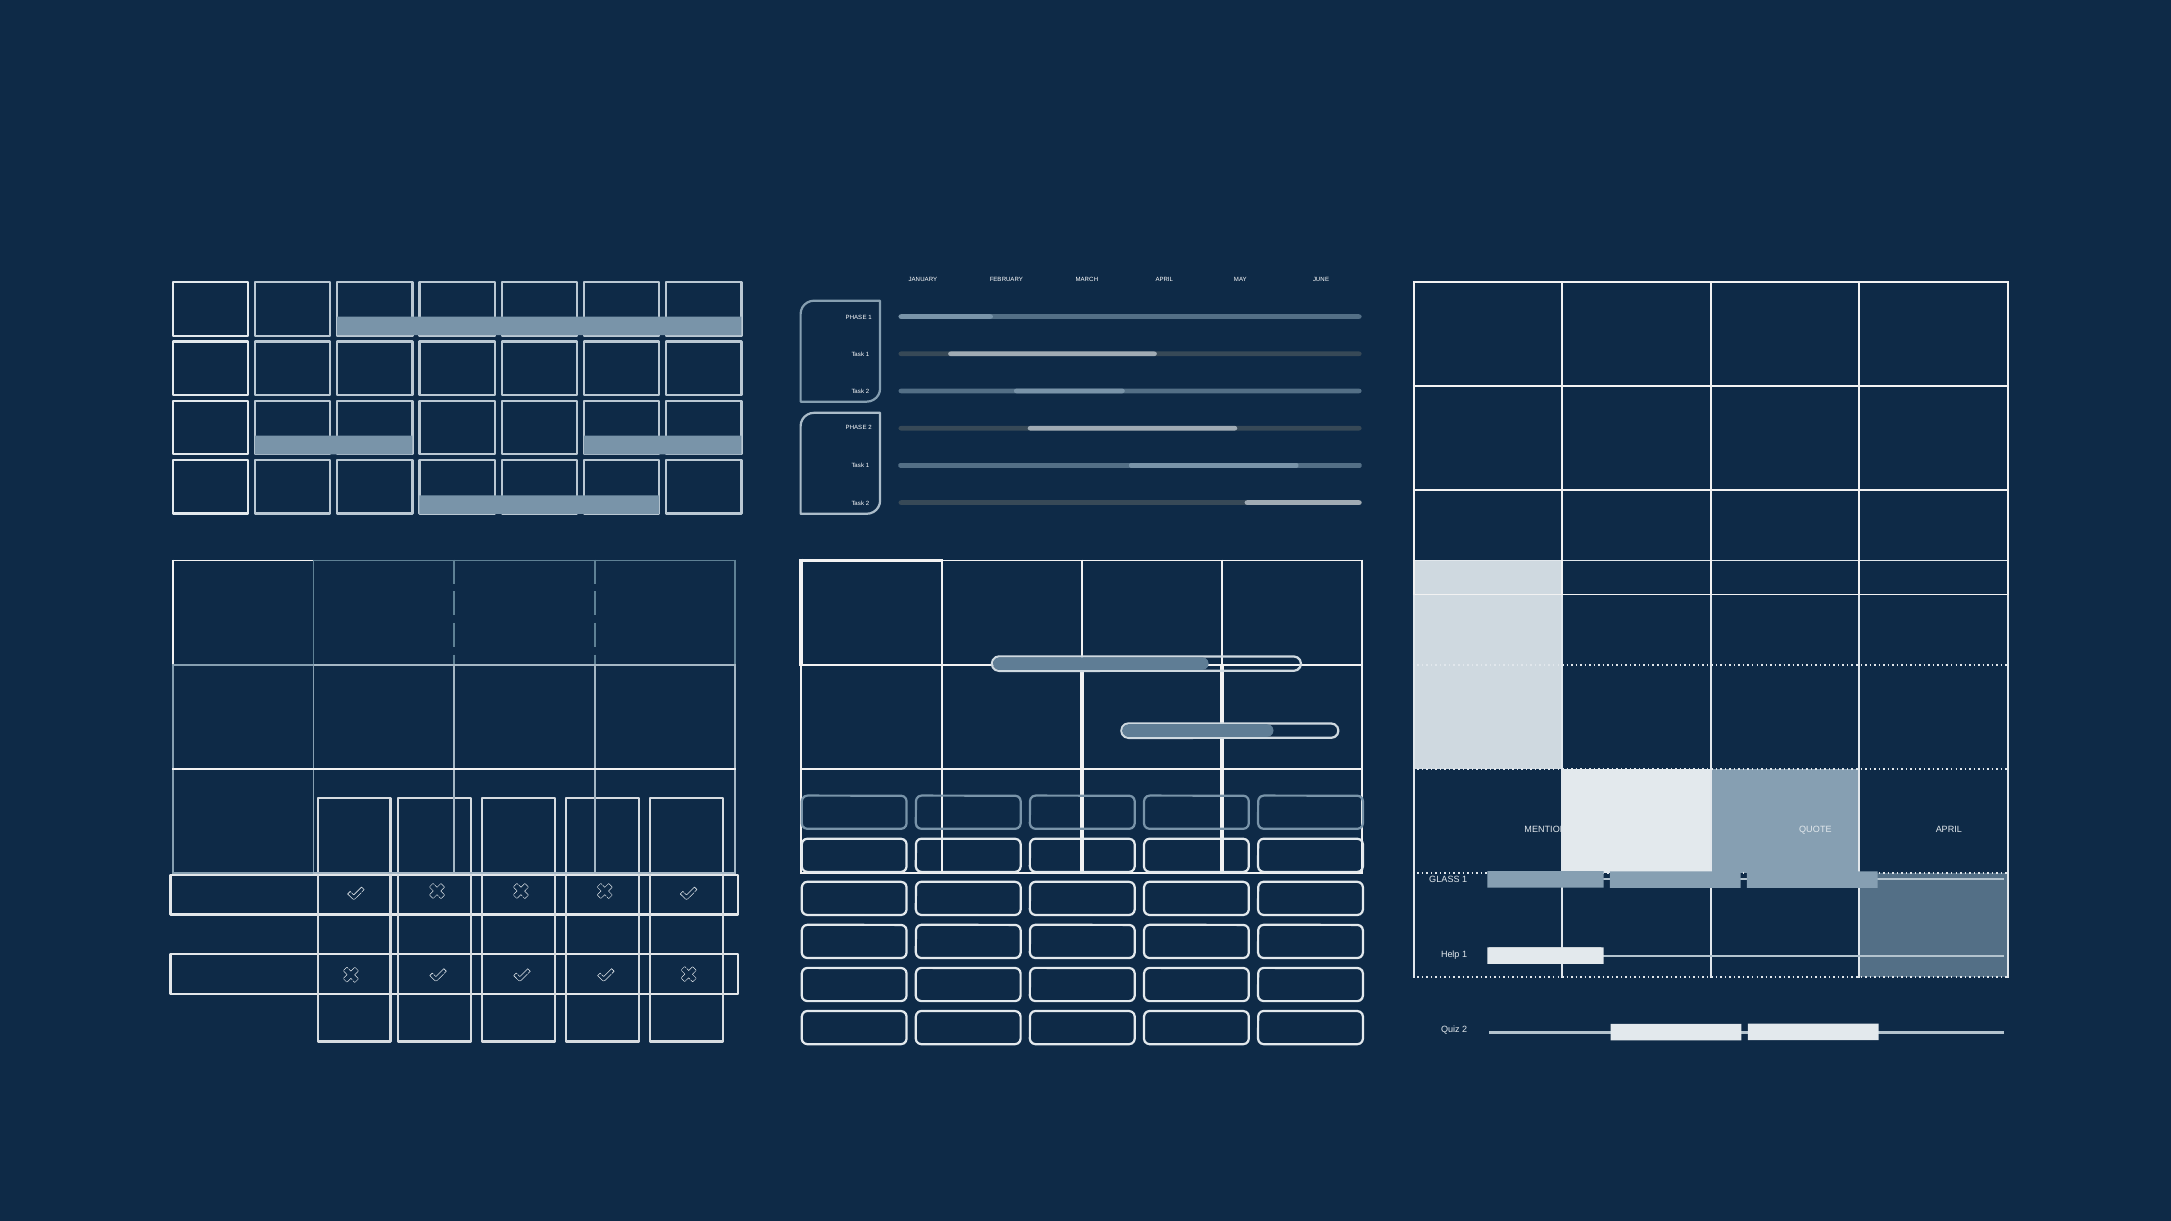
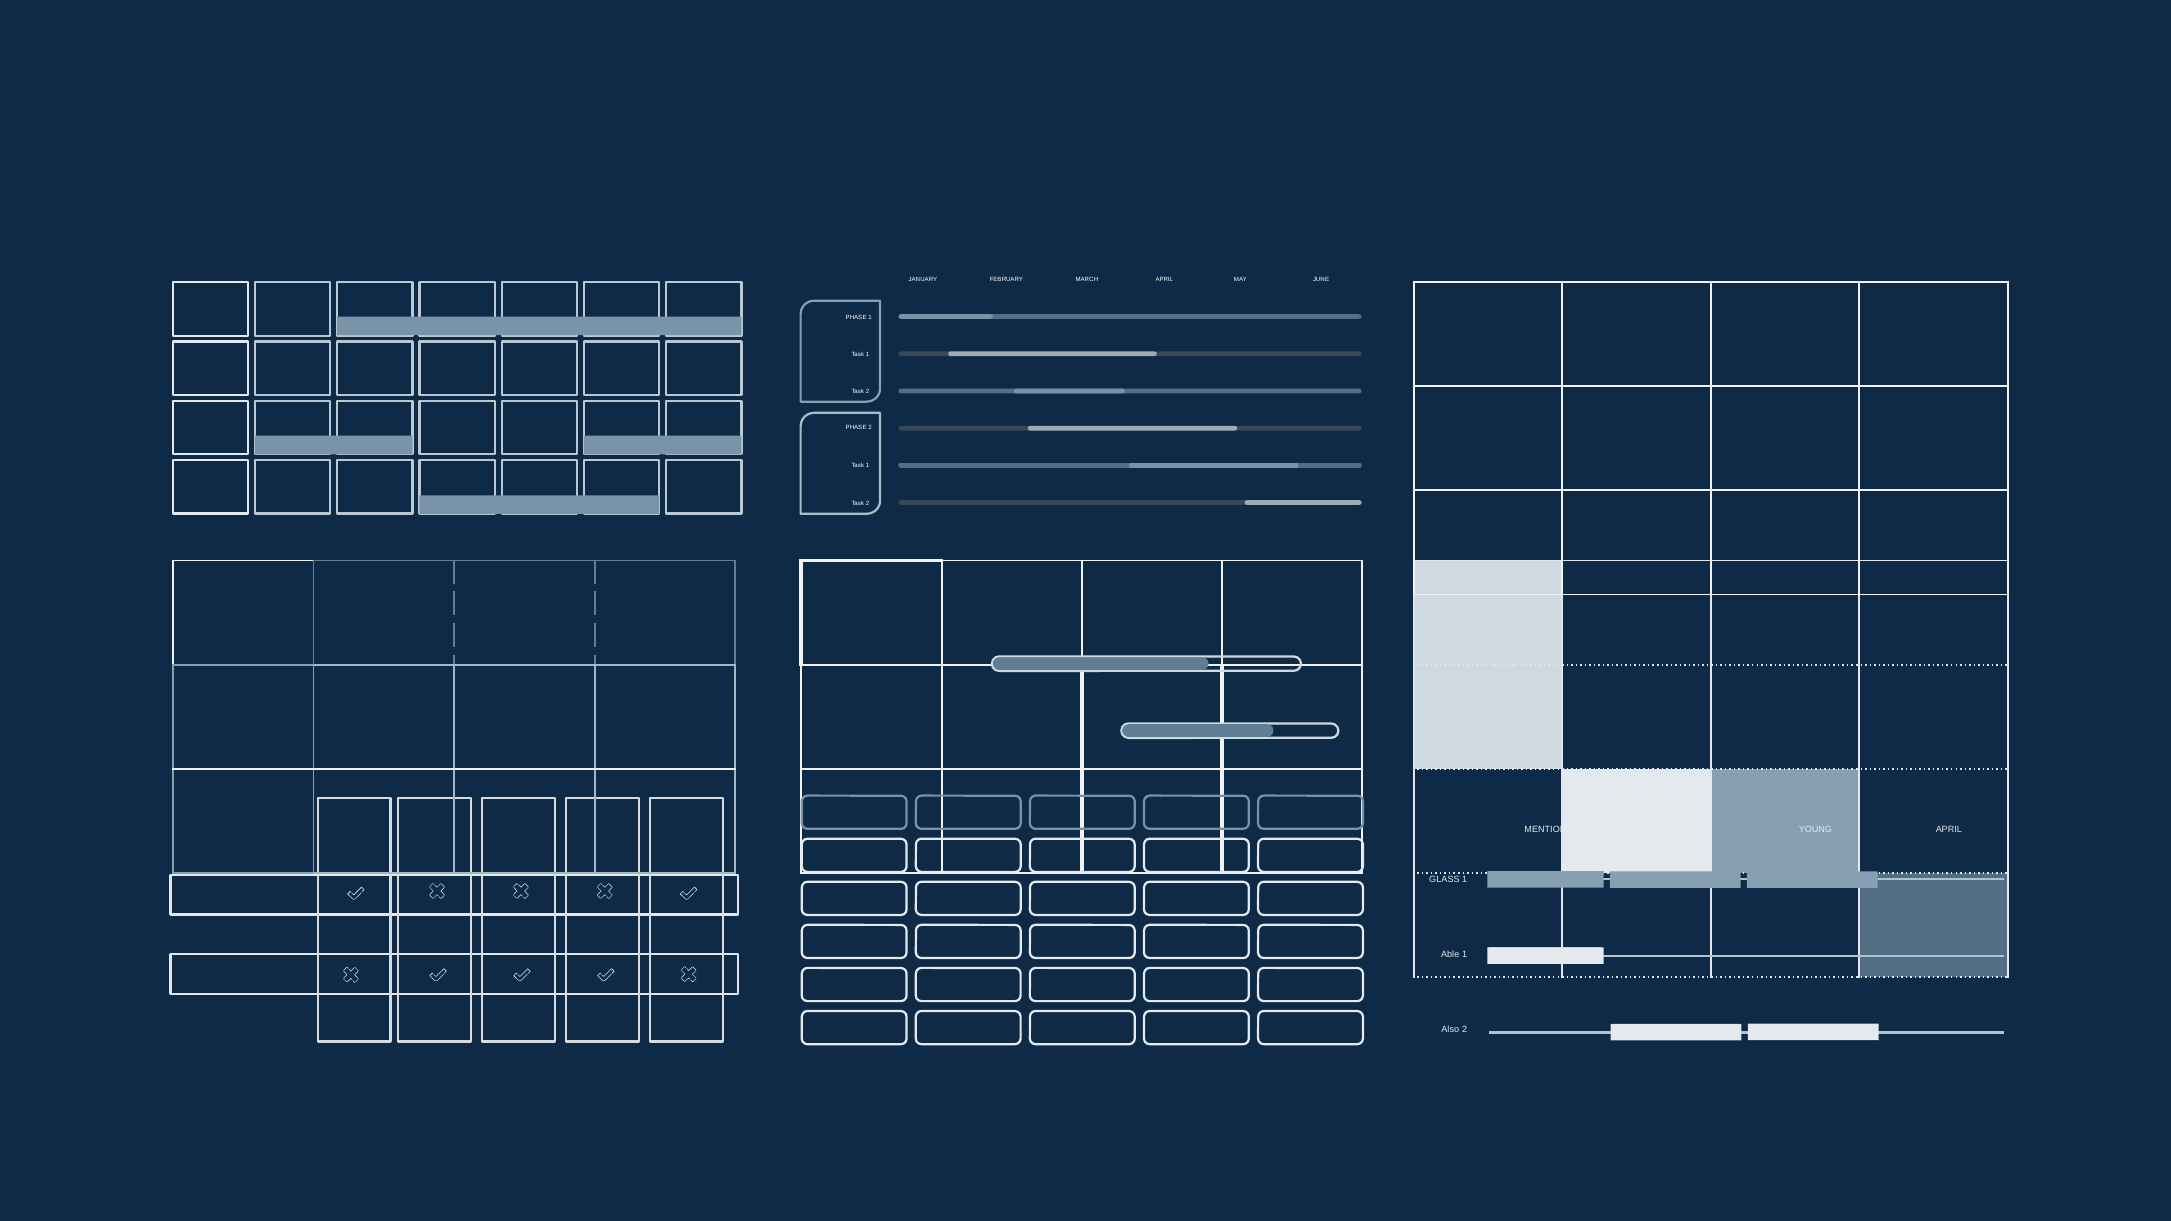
QUOTE: QUOTE -> YOUNG
Help: Help -> Able
Quiz: Quiz -> Also
